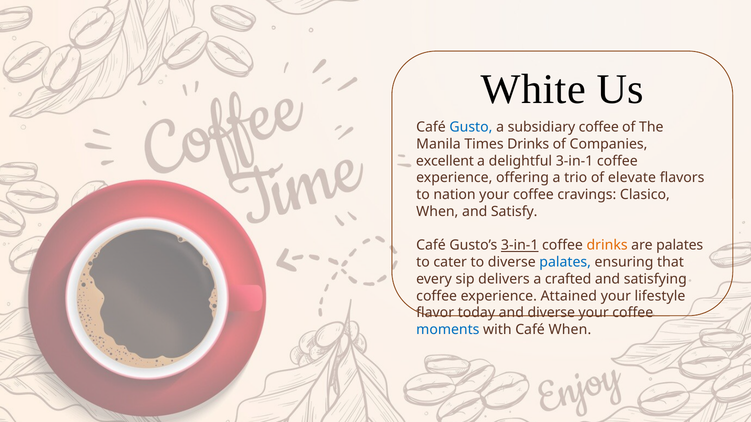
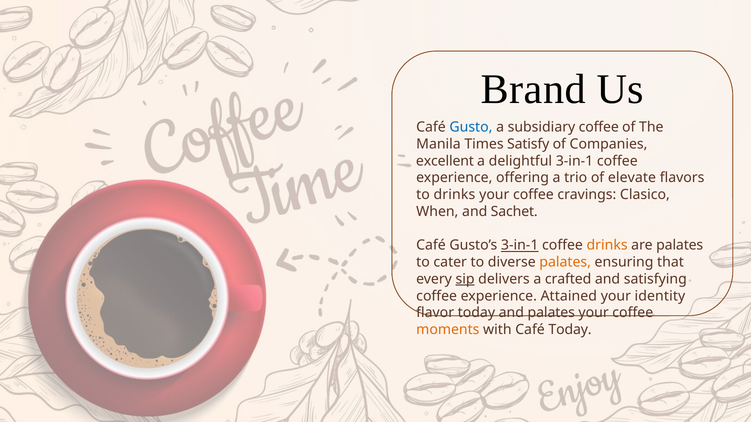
White: White -> Brand
Times Drinks: Drinks -> Satisfy
to nation: nation -> drinks
Satisfy: Satisfy -> Sachet
palates at (565, 262) colour: blue -> orange
sip underline: none -> present
lifestyle: lifestyle -> identity
and diverse: diverse -> palates
moments colour: blue -> orange
Café When: When -> Today
